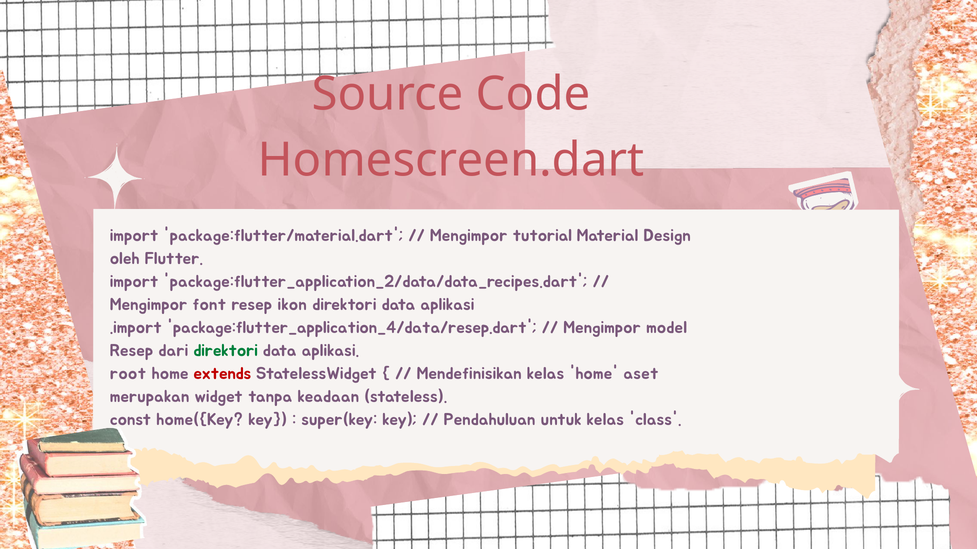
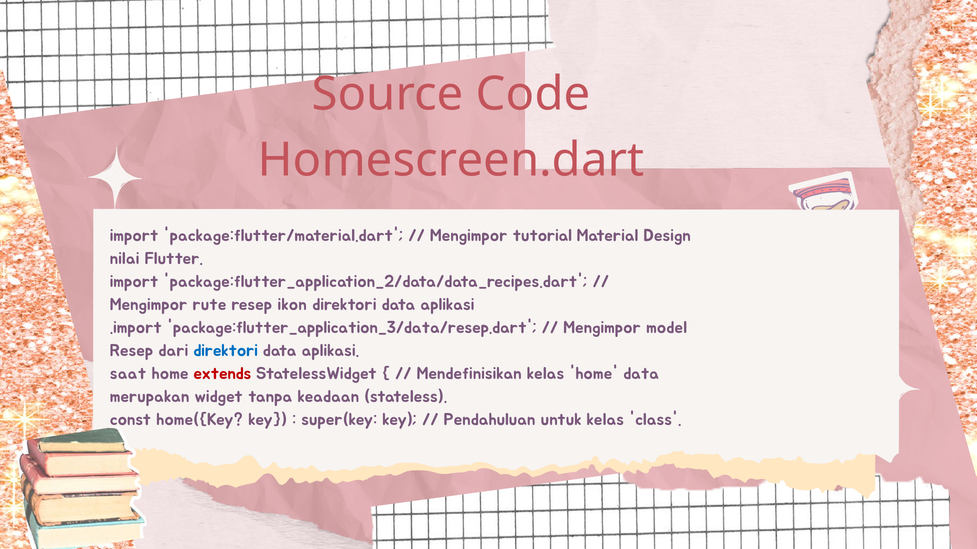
oleh: oleh -> nilai
font: font -> rute
package:flutter_application_4/data/resep.dart: package:flutter_application_4/data/resep.dart -> package:flutter_application_3/data/resep.dart
direktori at (226, 351) colour: green -> blue
root: root -> saat
home aset: aset -> data
